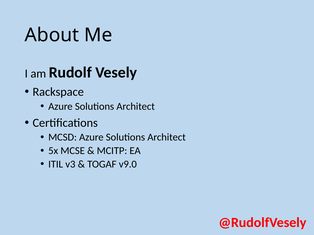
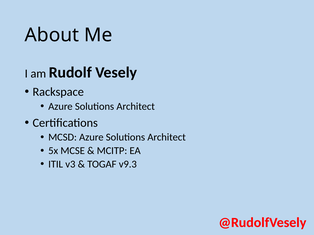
v9.0: v9.0 -> v9.3
